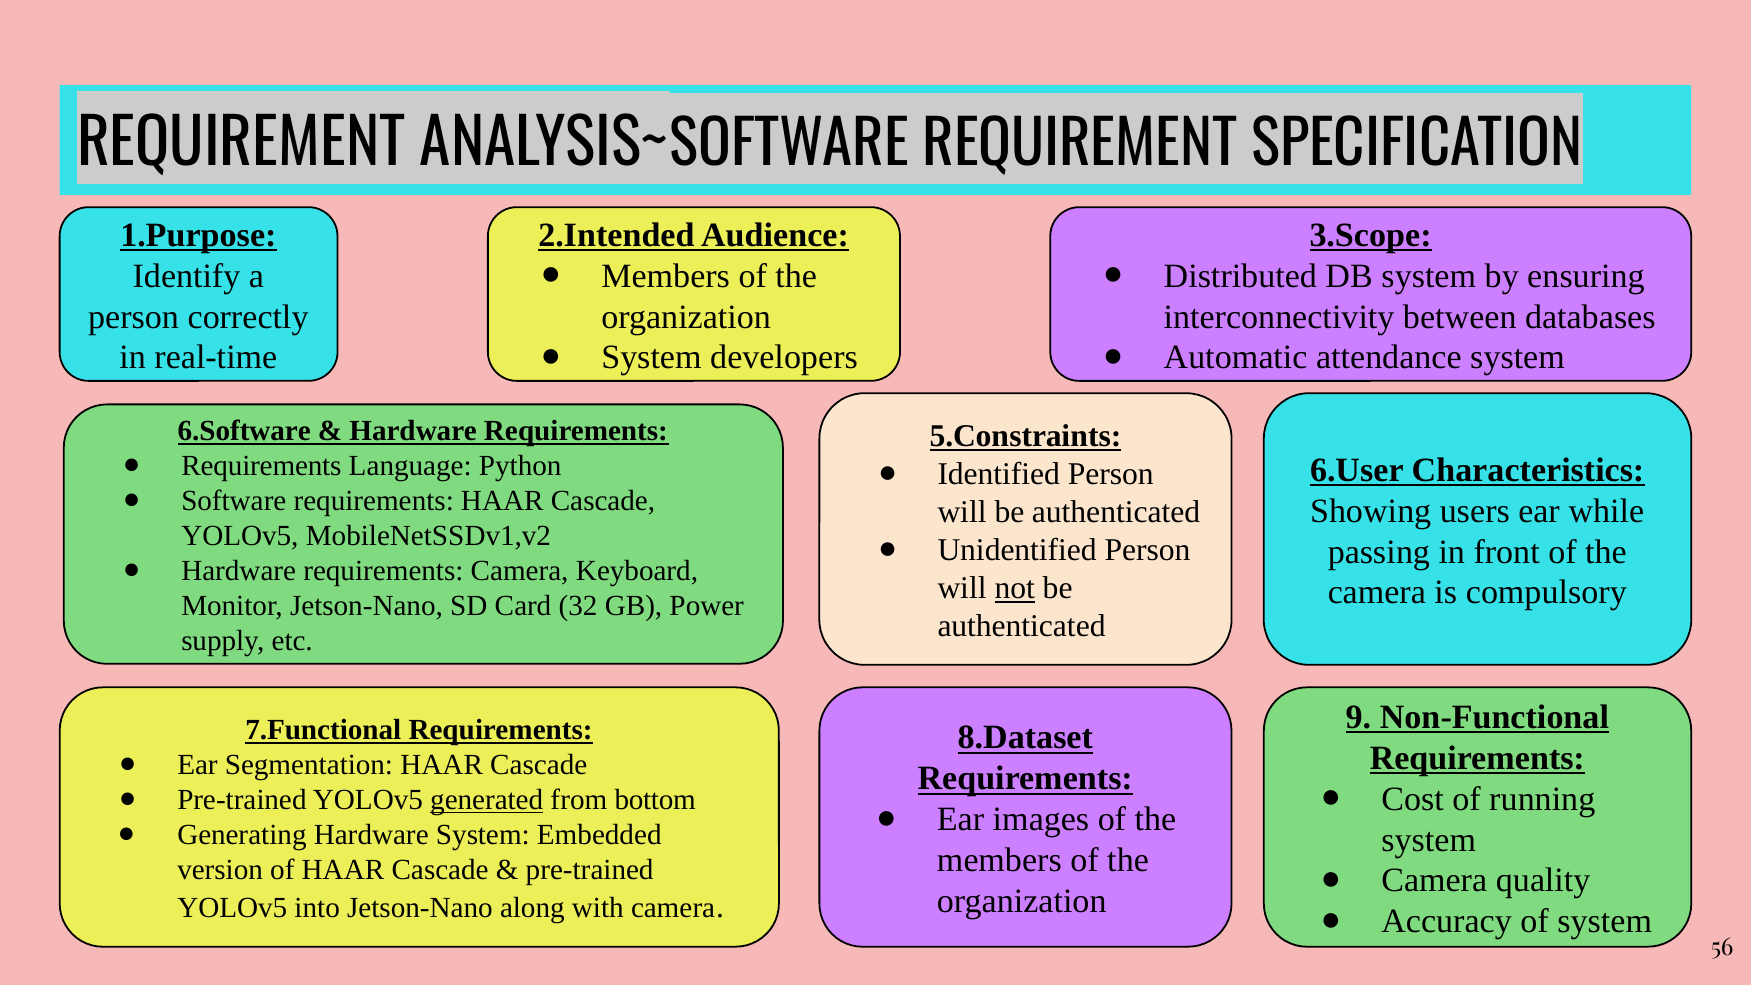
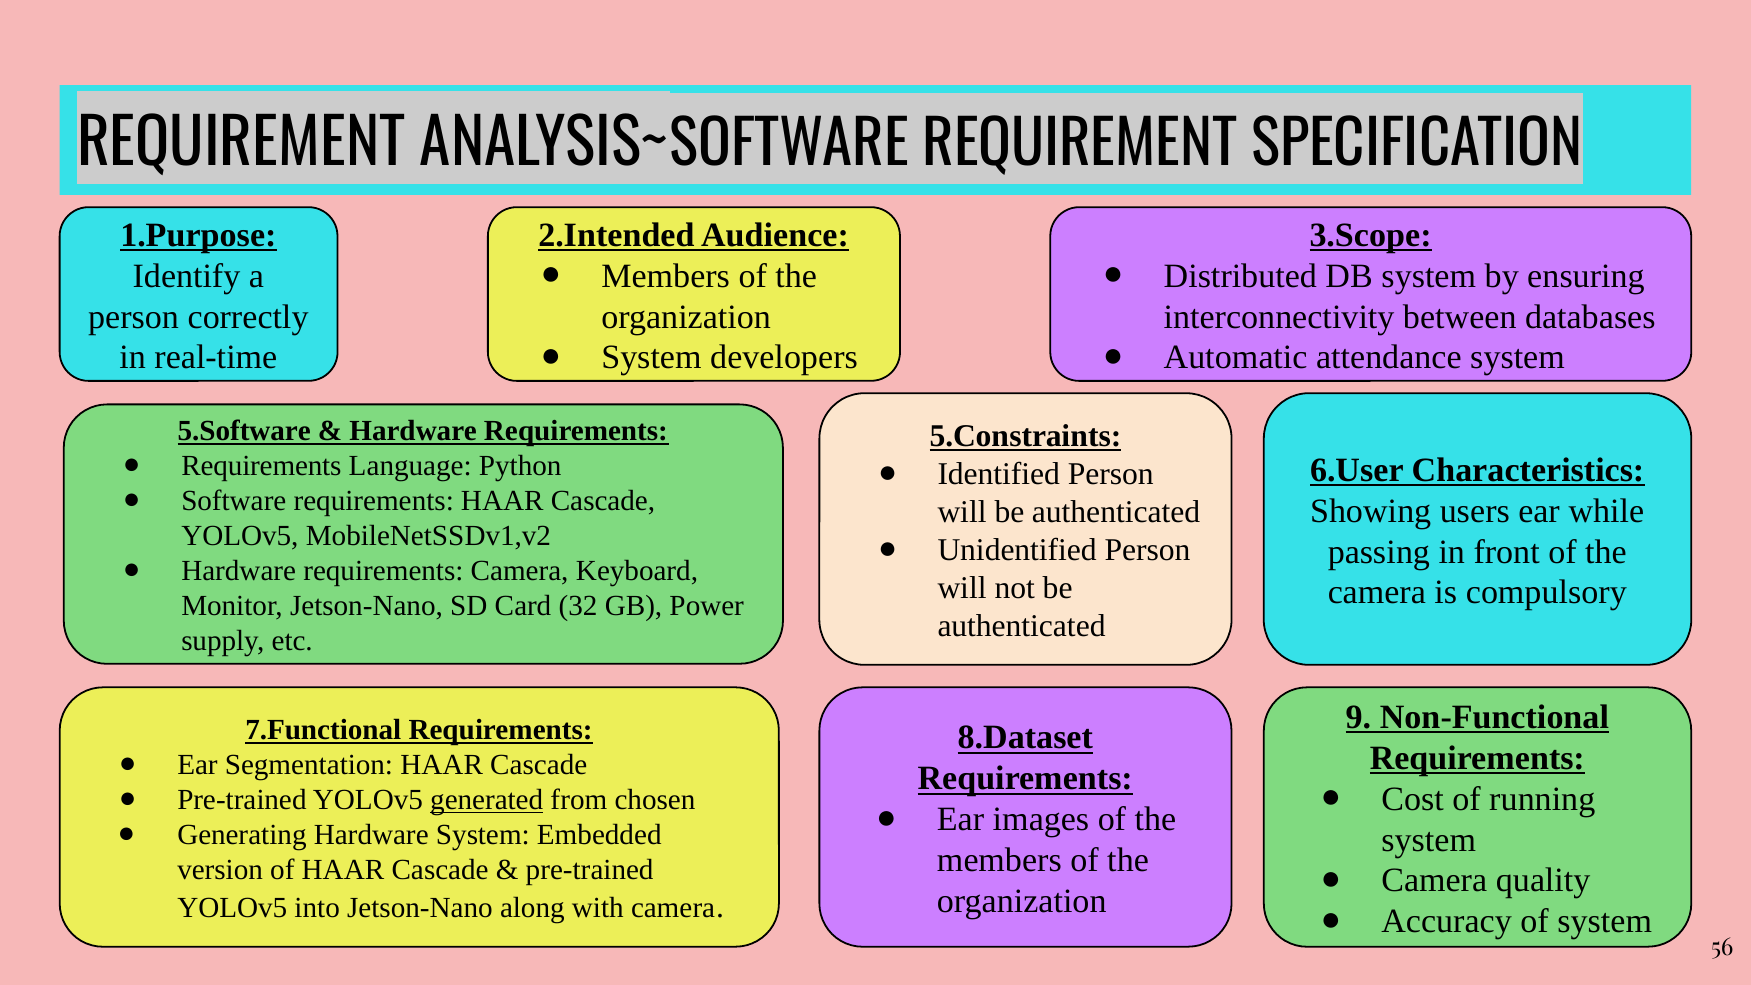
6.Software: 6.Software -> 5.Software
not underline: present -> none
bottom: bottom -> chosen
